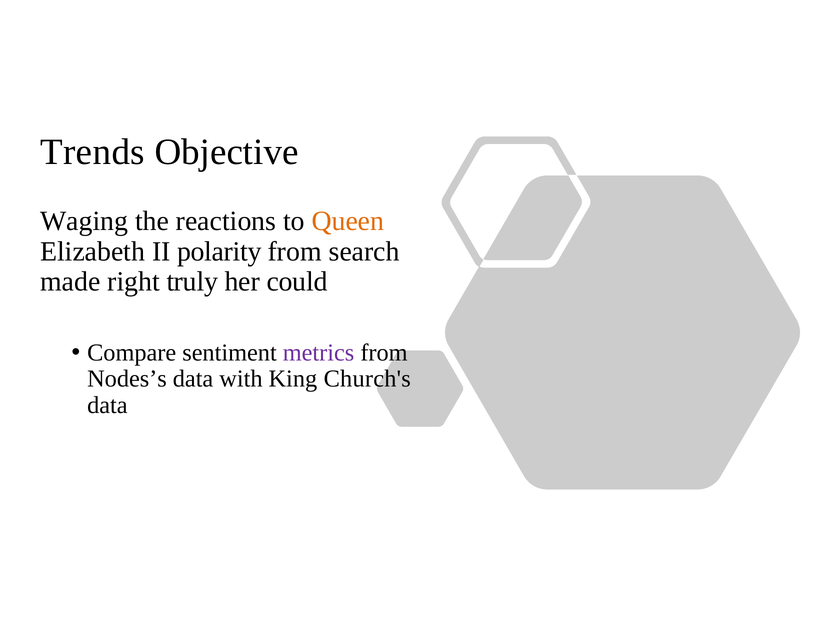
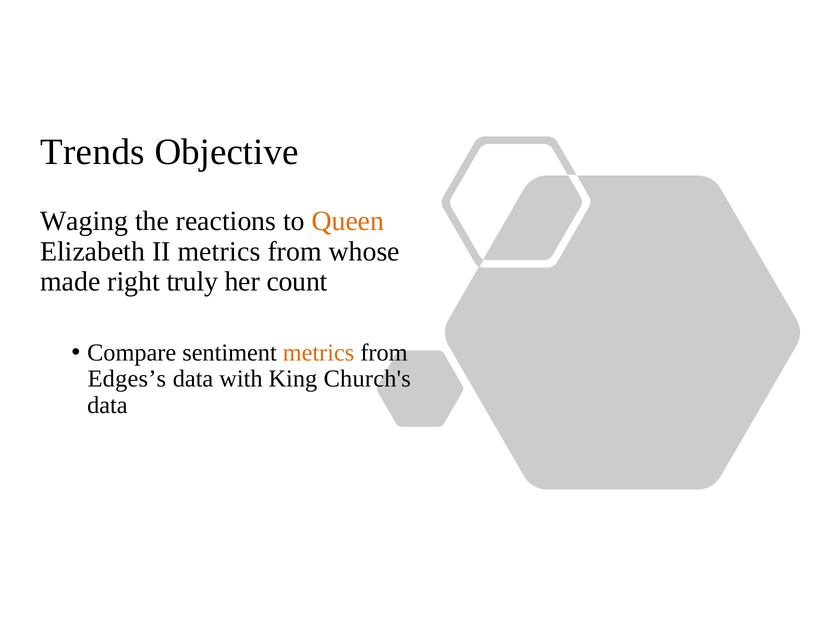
II polarity: polarity -> metrics
search: search -> whose
could: could -> count
metrics at (319, 352) colour: purple -> orange
Nodes’s: Nodes’s -> Edges’s
